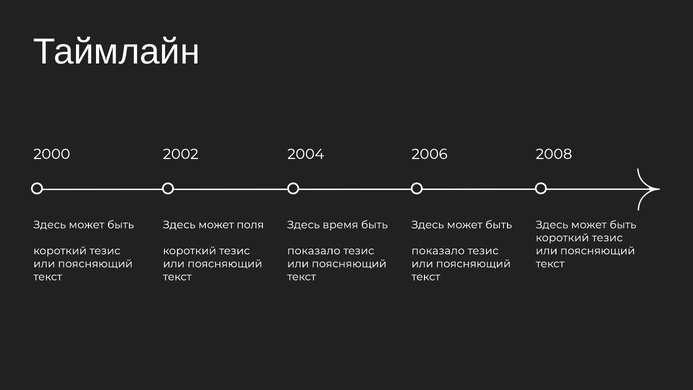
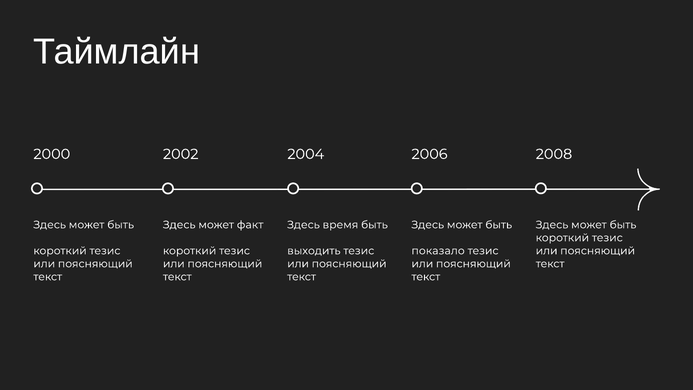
поля: поля -> факт
показало at (314, 251): показало -> выходить
